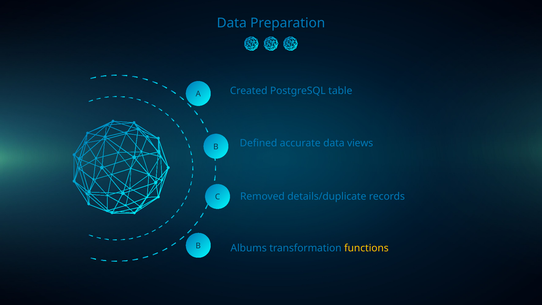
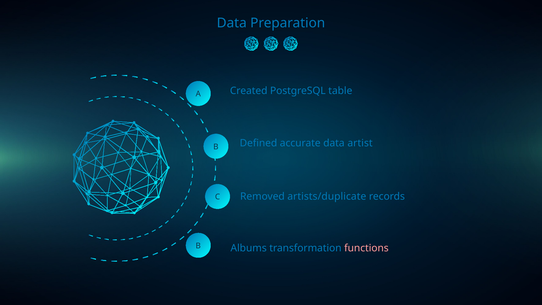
views: views -> artist
details/duplicate: details/duplicate -> artists/duplicate
functions colour: yellow -> pink
